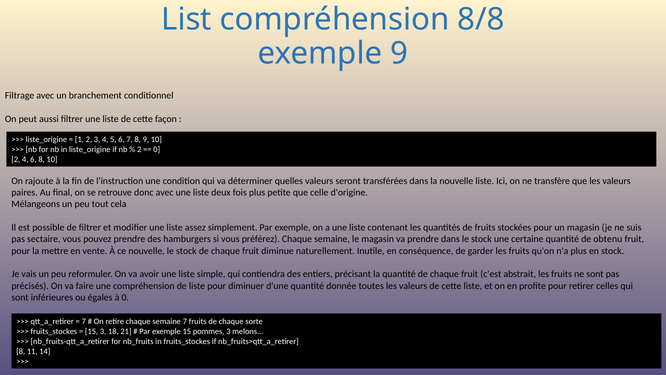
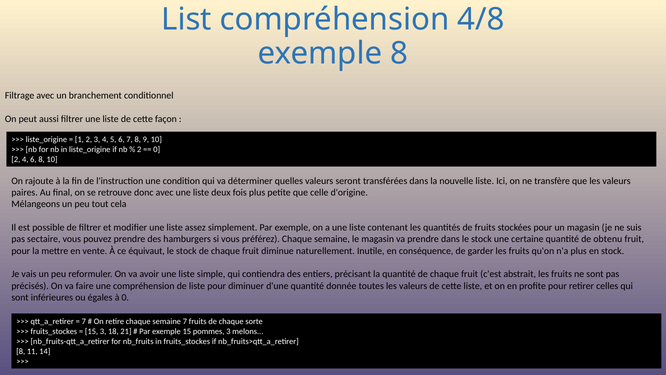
8/8: 8/8 -> 4/8
exemple 9: 9 -> 8
ce nouvelle: nouvelle -> équivaut
